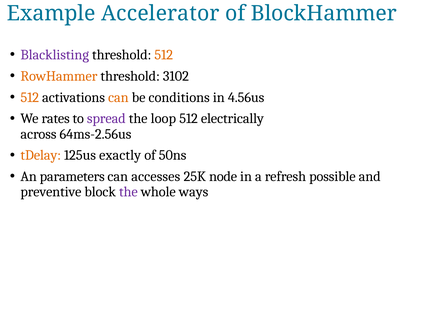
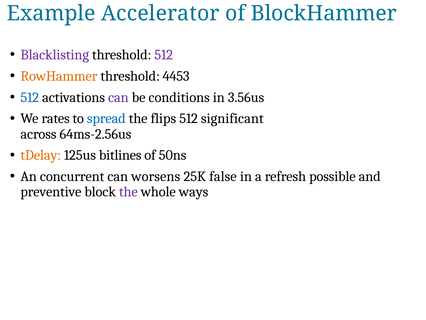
512 at (164, 55) colour: orange -> purple
3102: 3102 -> 4453
512 at (30, 97) colour: orange -> blue
can at (118, 97) colour: orange -> purple
4.56us: 4.56us -> 3.56us
spread colour: purple -> blue
loop: loop -> flips
electrically: electrically -> significant
exactly: exactly -> bitlines
parameters: parameters -> concurrent
accesses: accesses -> worsens
node: node -> false
